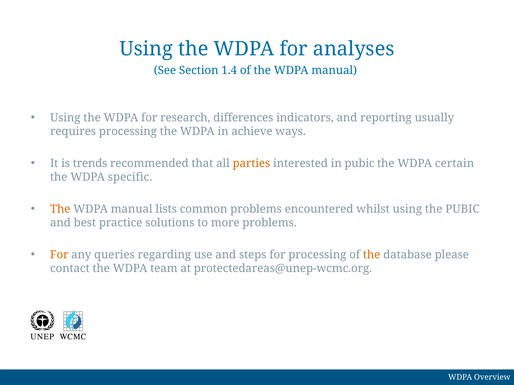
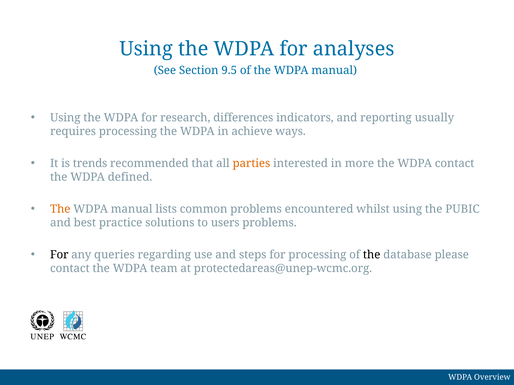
1.4: 1.4 -> 9.5
in pubic: pubic -> more
WDPA certain: certain -> contact
specific: specific -> defined
more: more -> users
For at (59, 255) colour: orange -> black
the at (372, 255) colour: orange -> black
